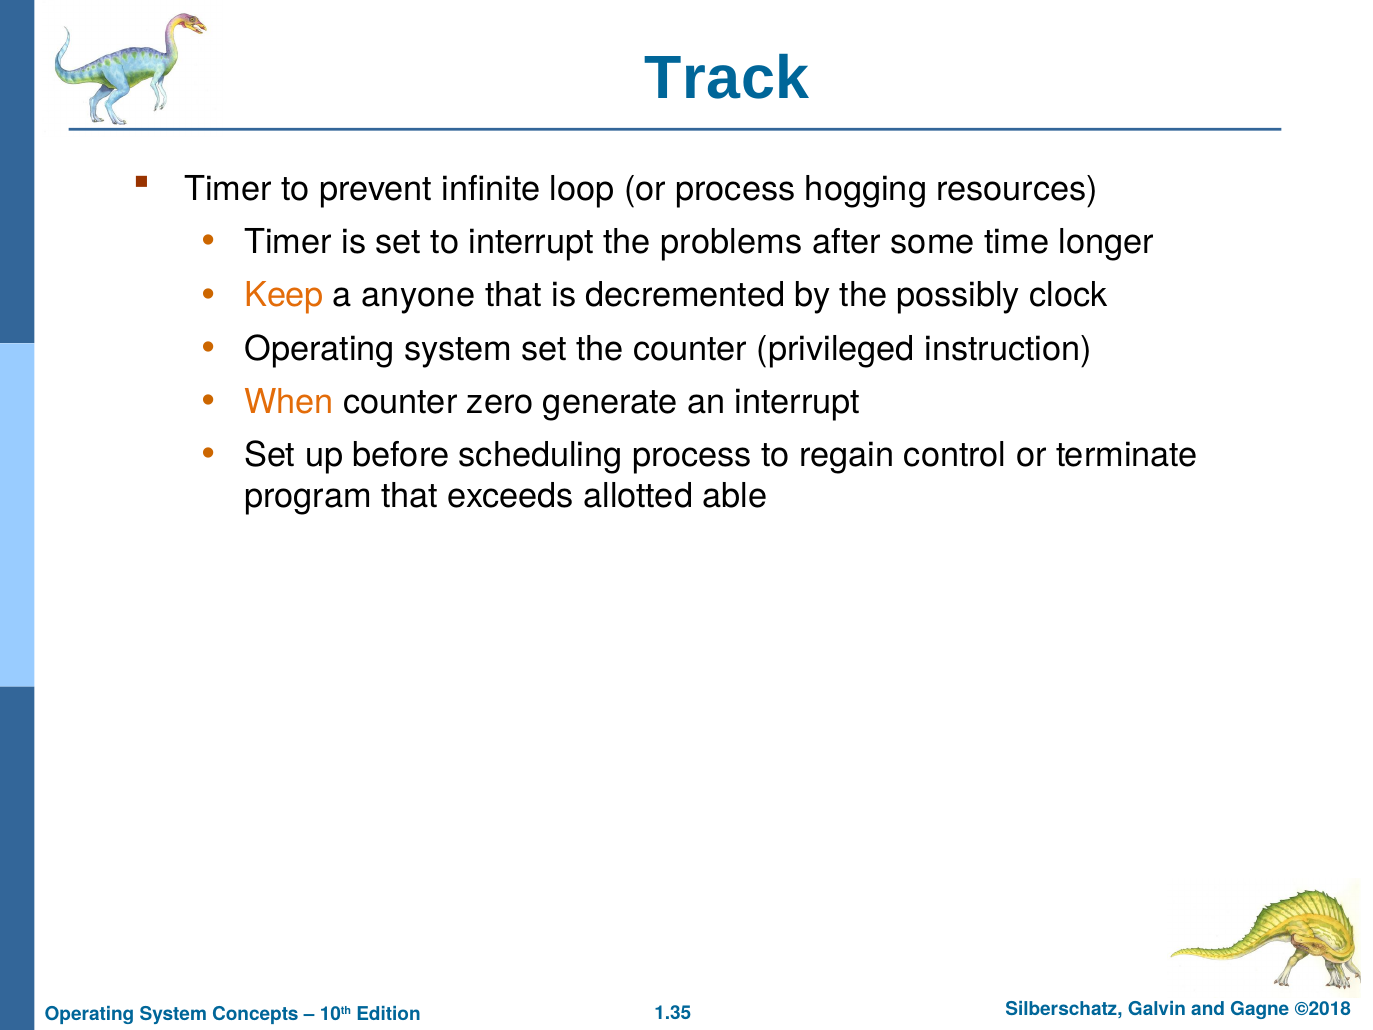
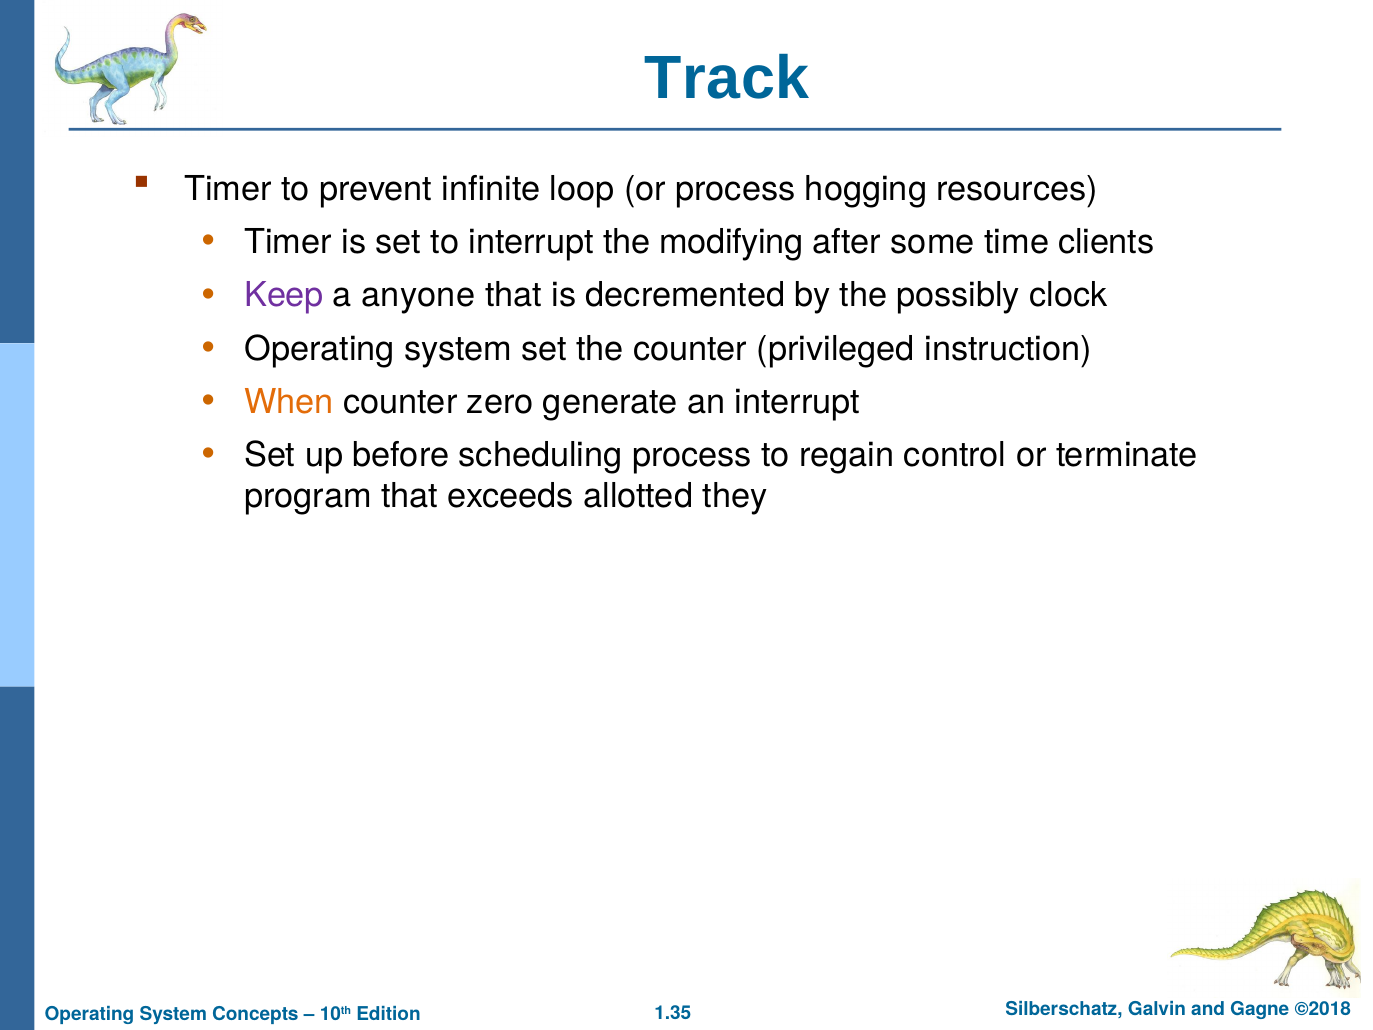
problems: problems -> modifying
longer: longer -> clients
Keep colour: orange -> purple
able: able -> they
